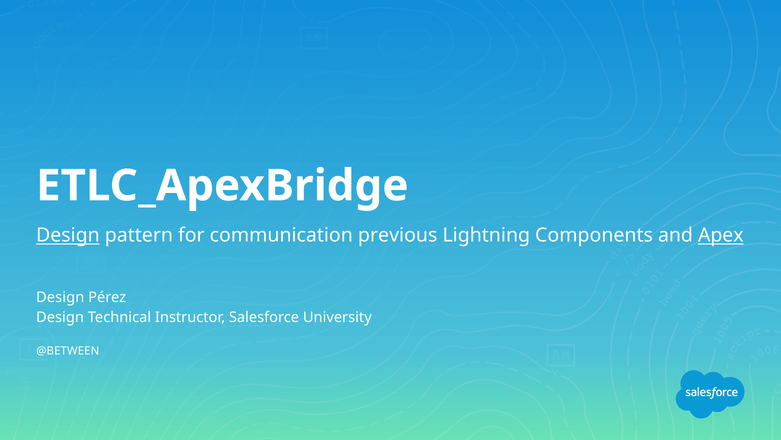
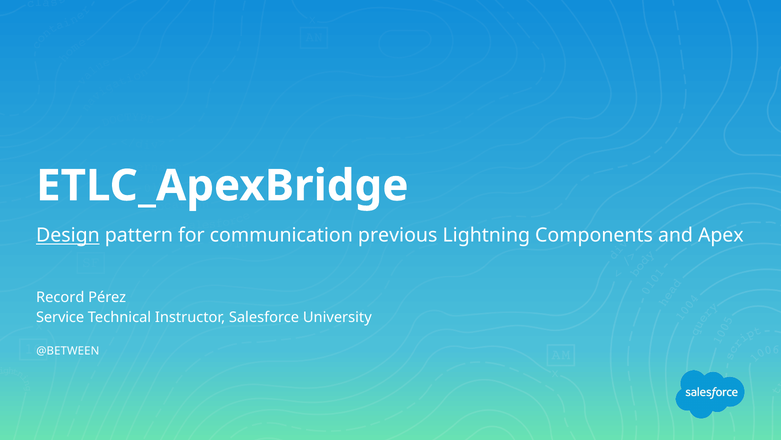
Apex underline: present -> none
Design at (60, 297): Design -> Record
Design at (60, 317): Design -> Service
